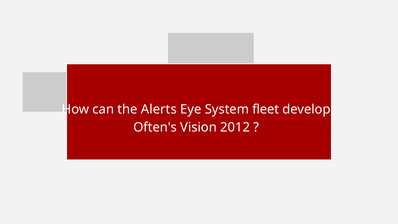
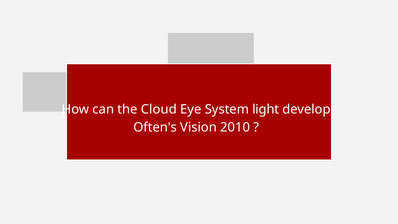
Alerts: Alerts -> Cloud
fleet: fleet -> light
2012: 2012 -> 2010
